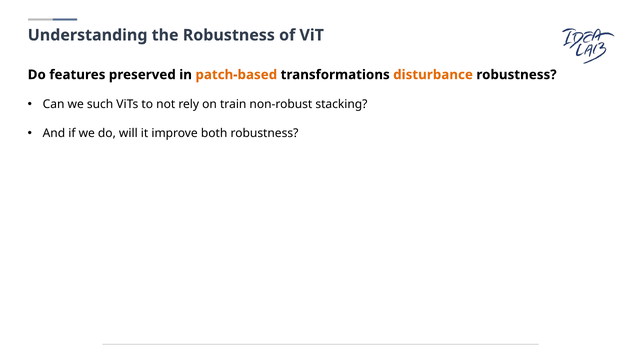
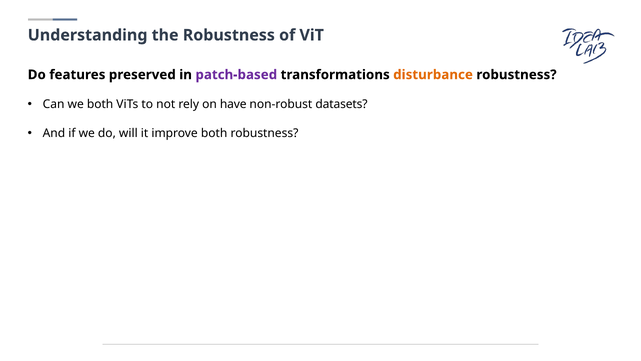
patch-based colour: orange -> purple
we such: such -> both
train: train -> have
stacking: stacking -> datasets
